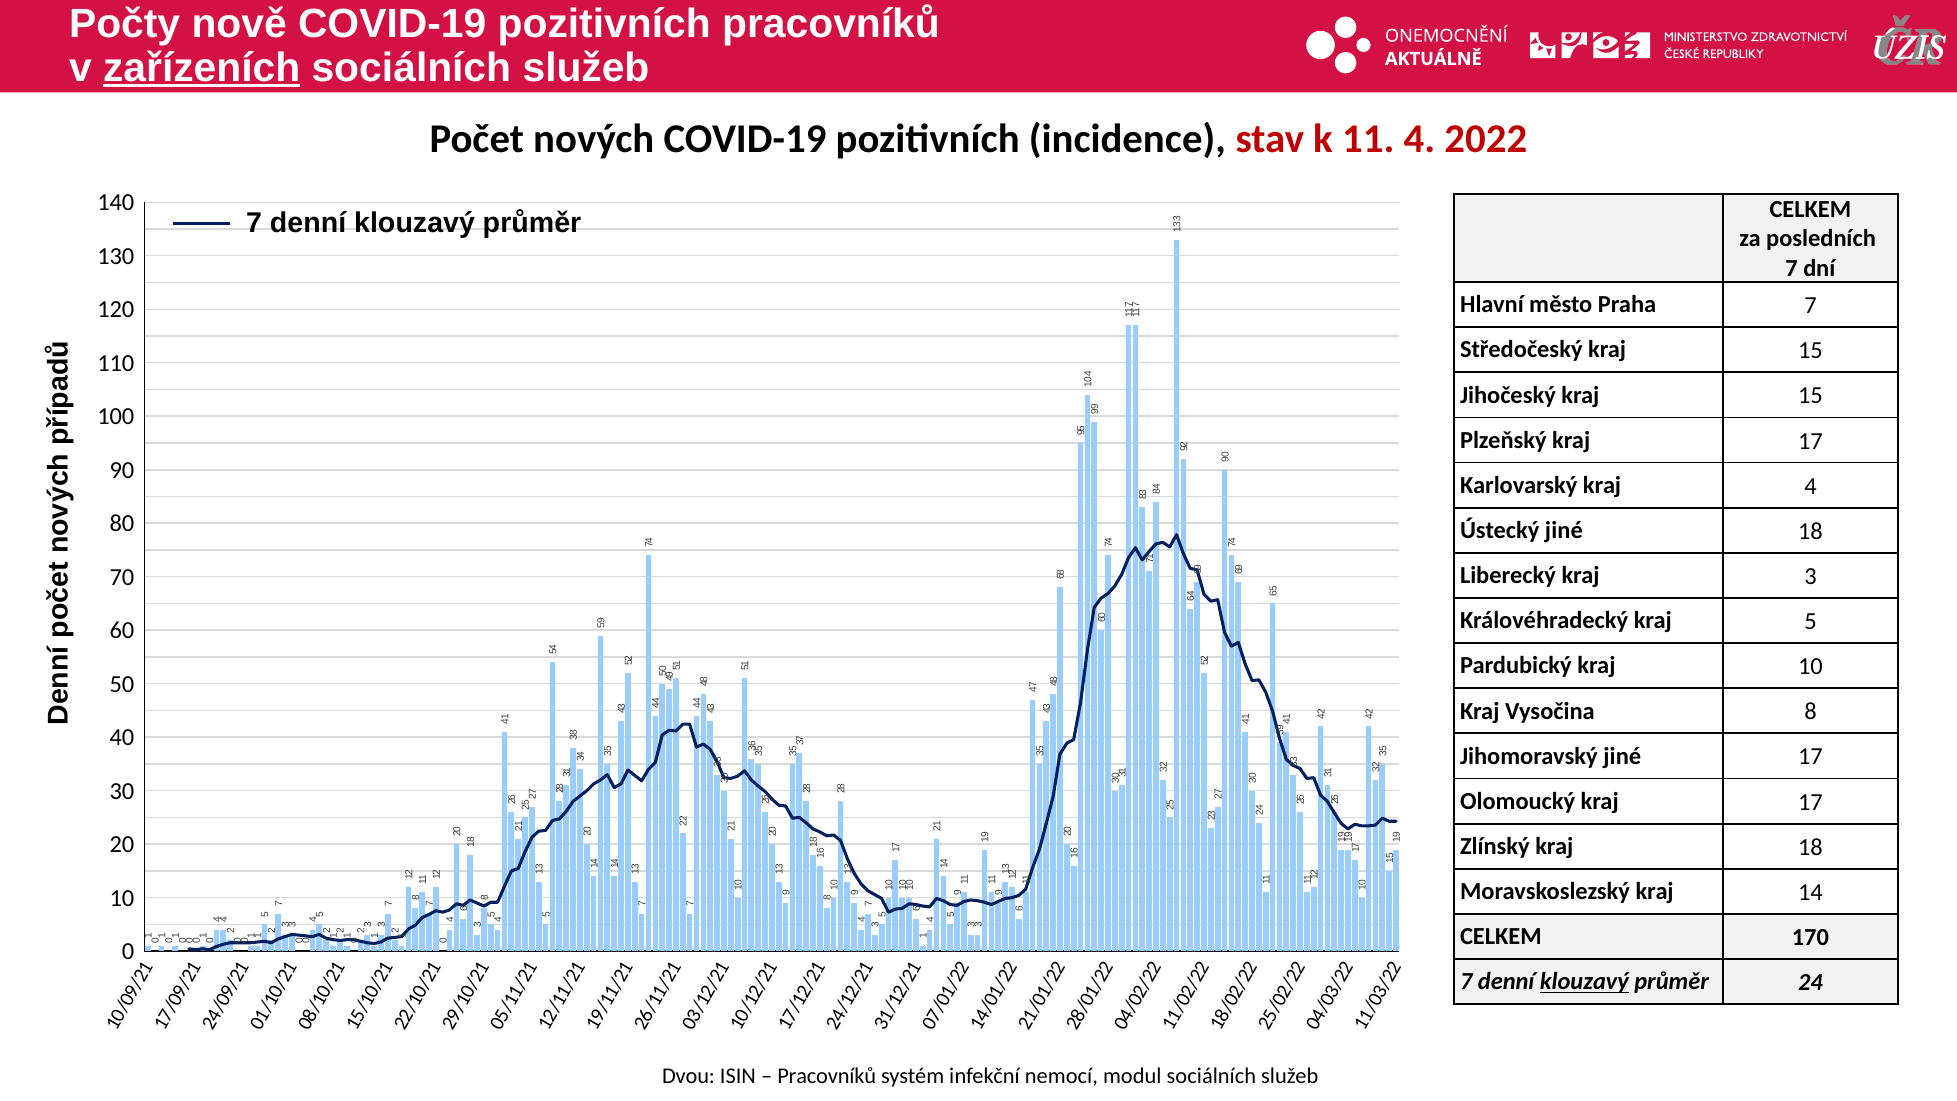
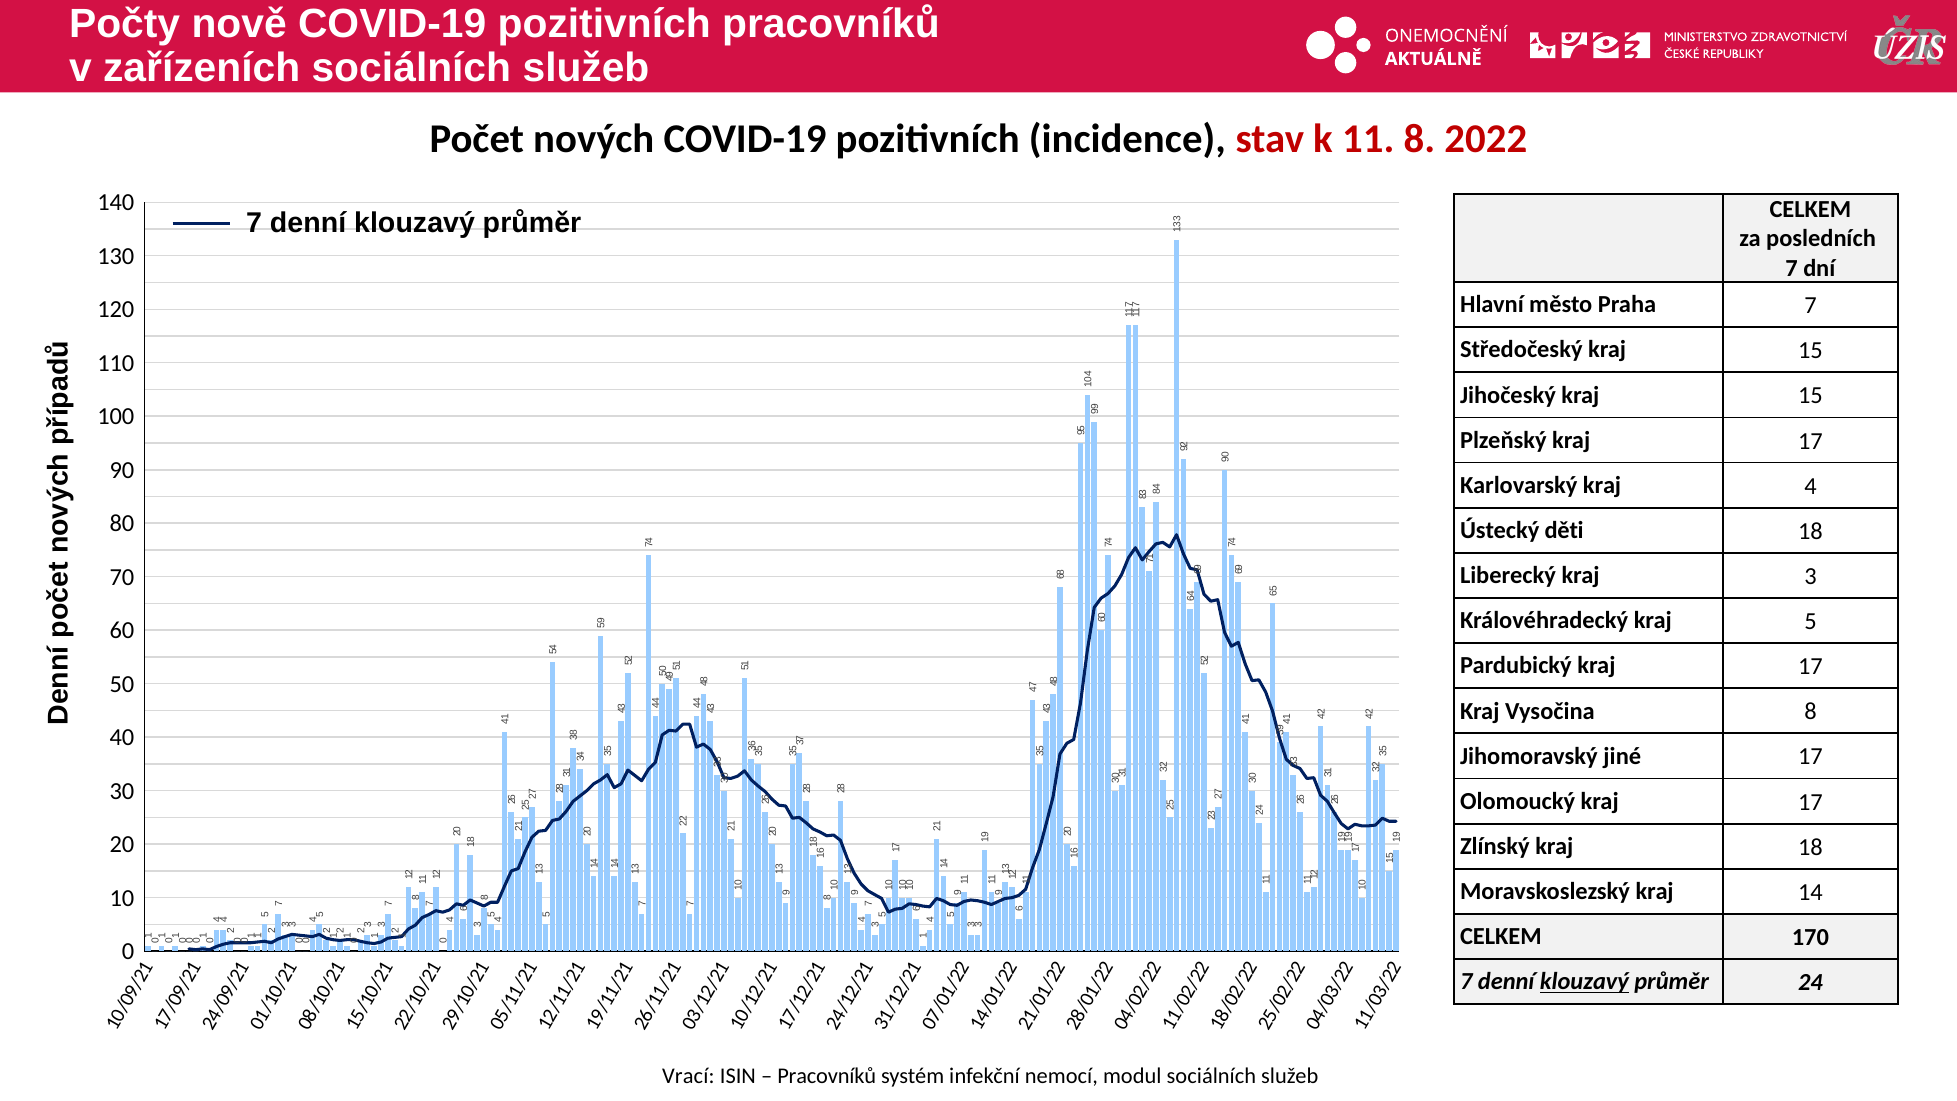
zařízeních underline: present -> none
11 4: 4 -> 8
Ústecký jiné: jiné -> děti
Pardubický kraj 10: 10 -> 17
Dvou: Dvou -> Vrací
